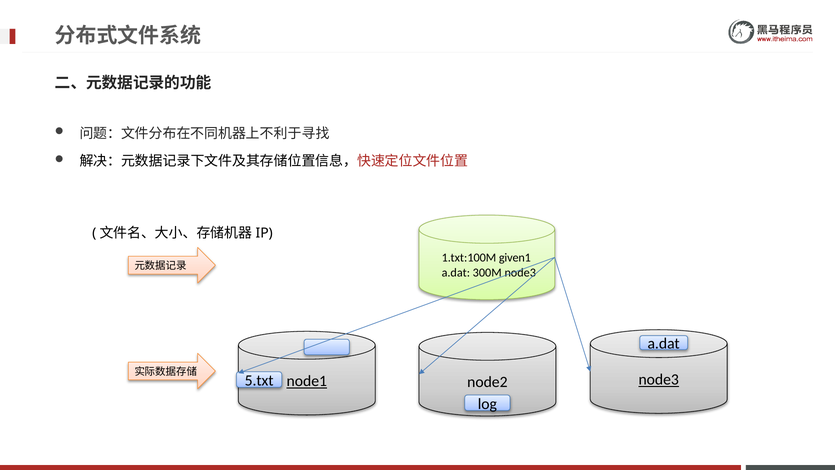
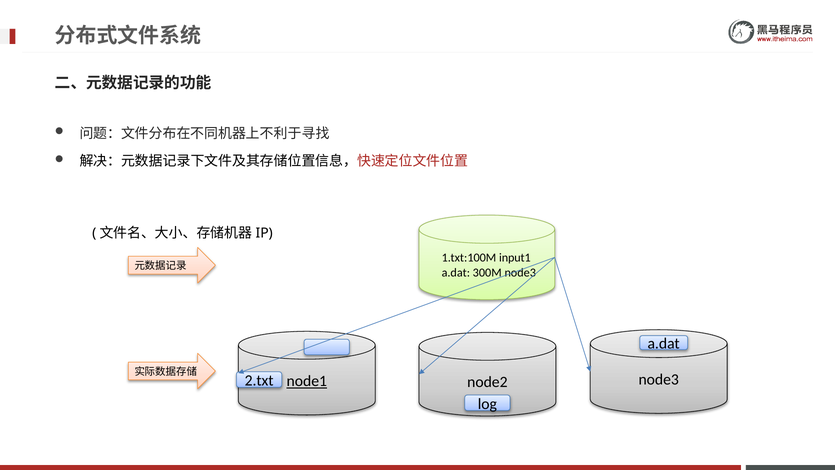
given1: given1 -> input1
5.txt: 5.txt -> 2.txt
node3 at (659, 379) underline: present -> none
